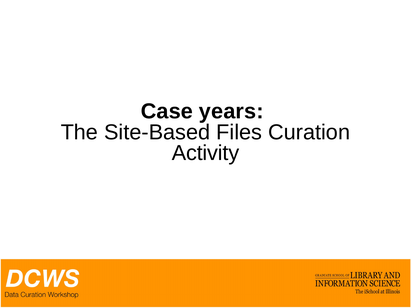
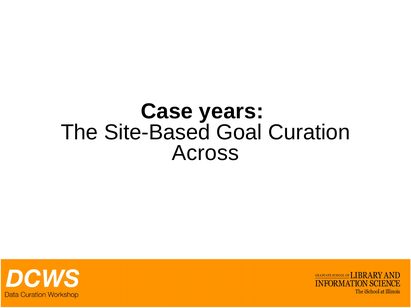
Files: Files -> Goal
Activity: Activity -> Across
